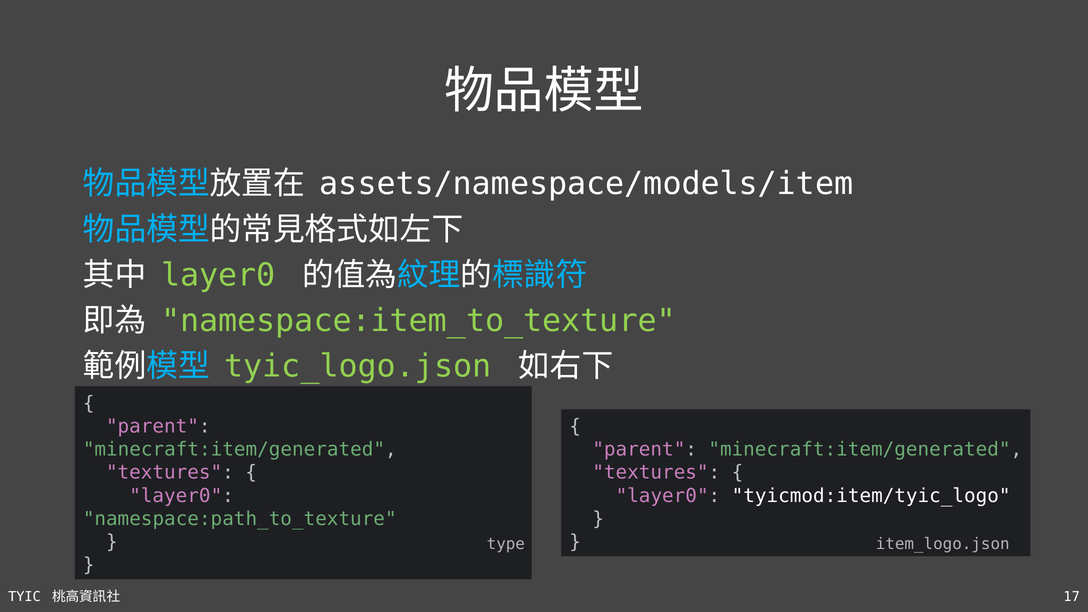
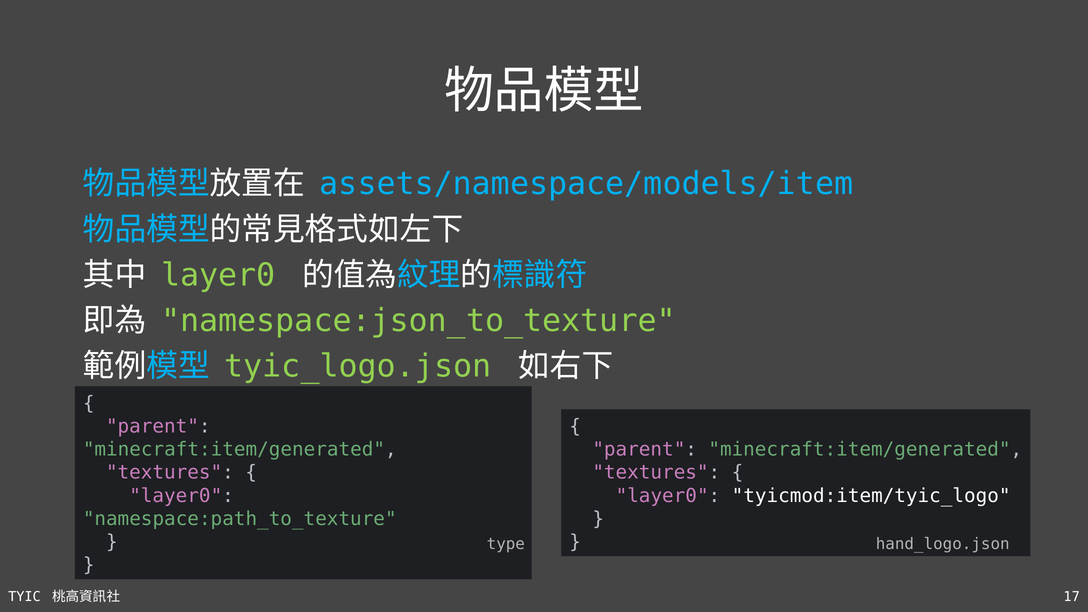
assets/namespace/models/item colour: white -> light blue
namespace:item_to_texture: namespace:item_to_texture -> namespace:json_to_texture
item_logo.json: item_logo.json -> hand_logo.json
